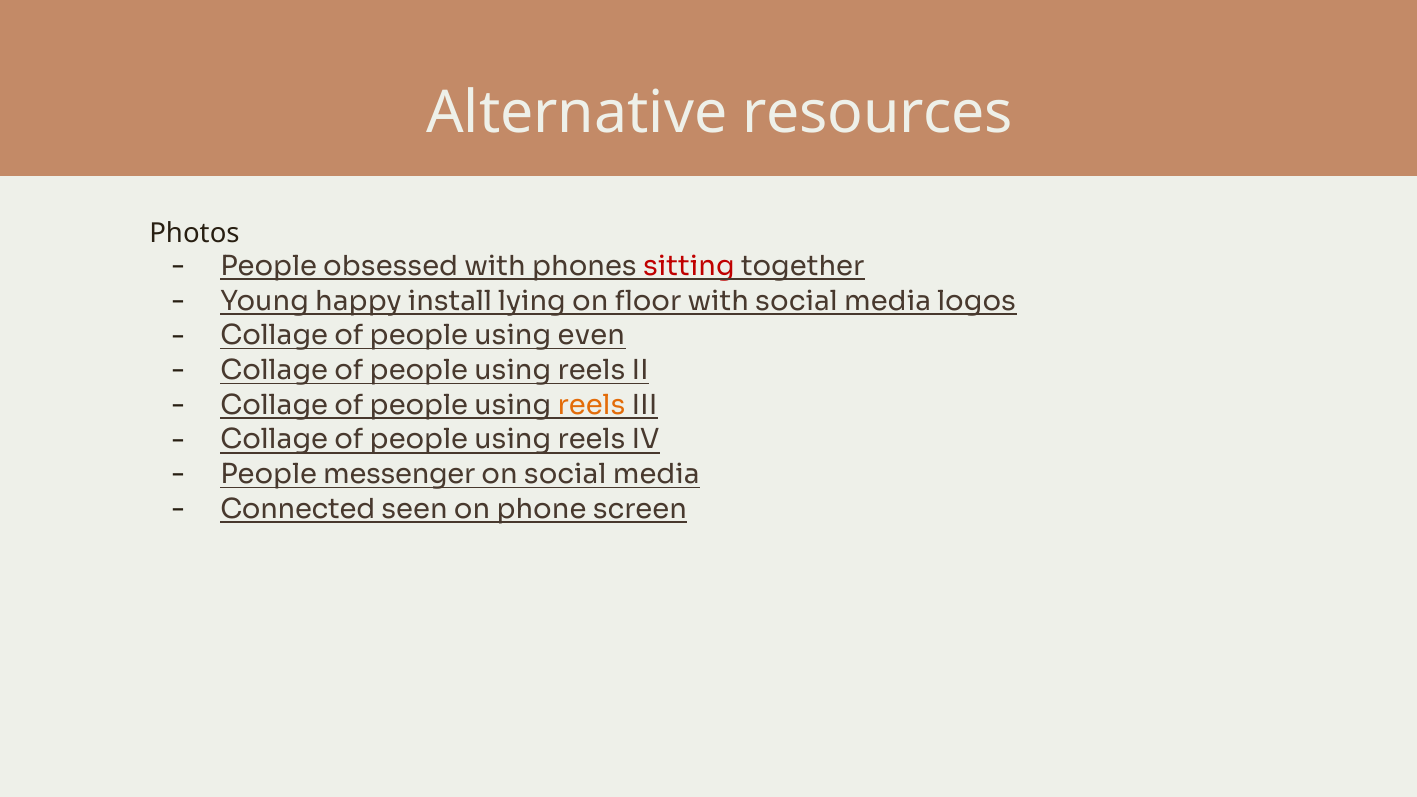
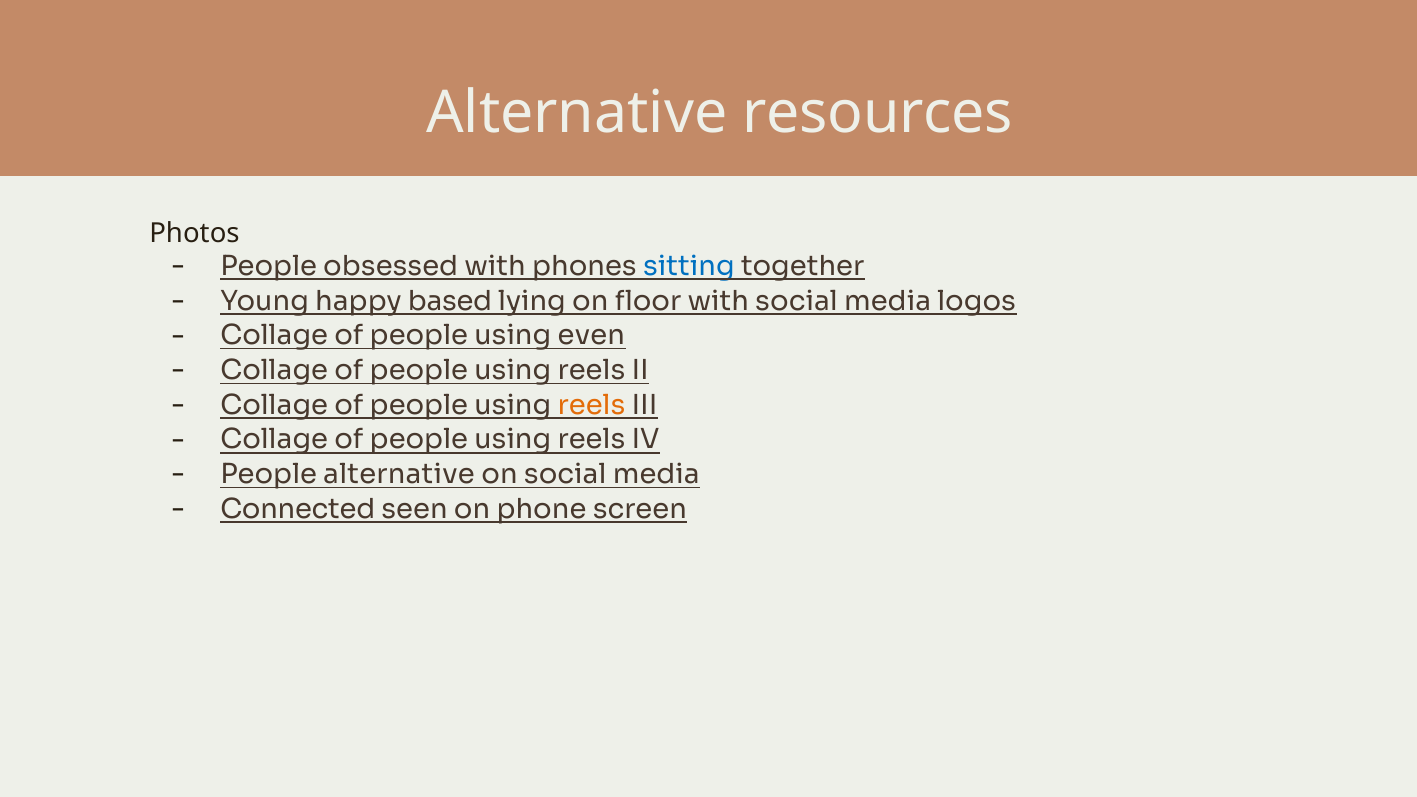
sitting colour: red -> blue
install: install -> based
People messenger: messenger -> alternative
